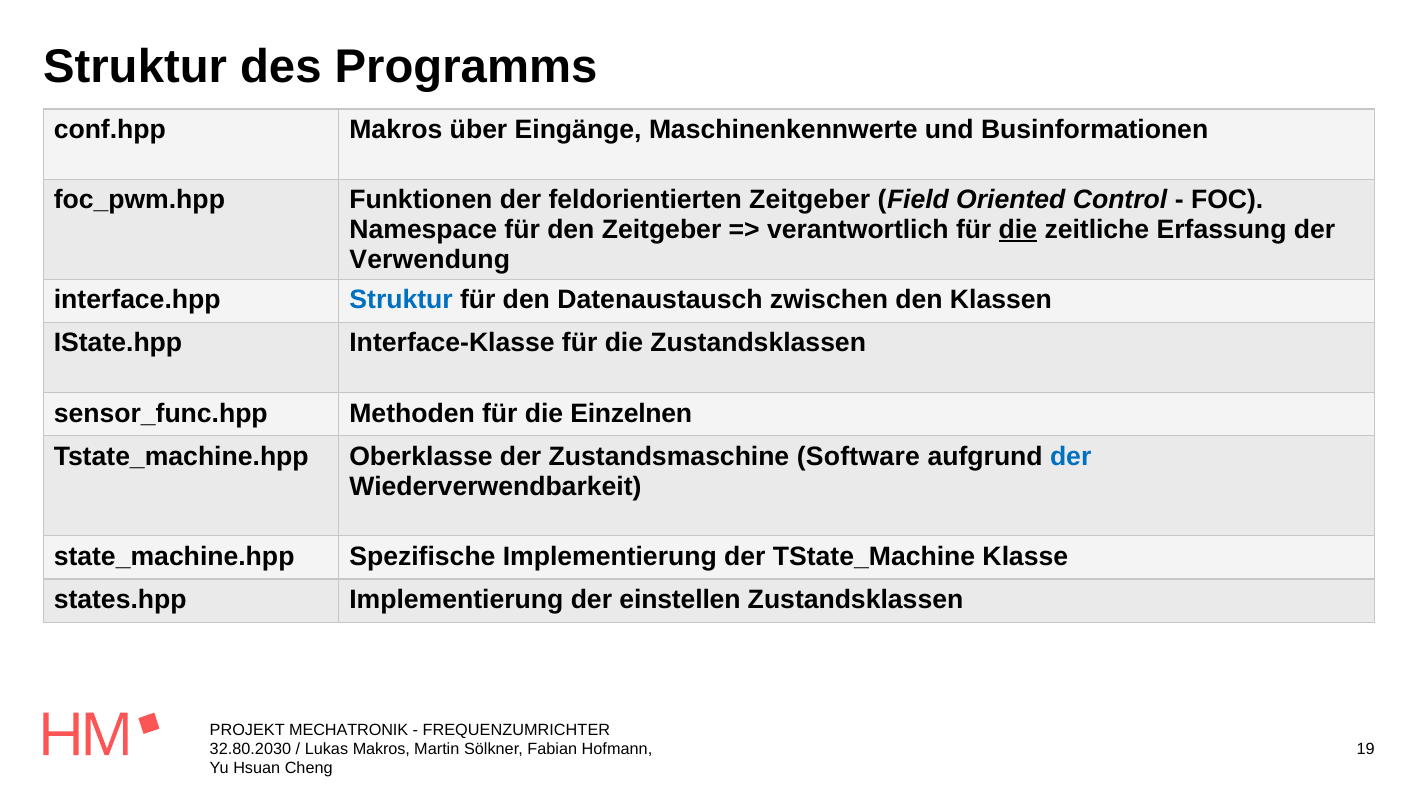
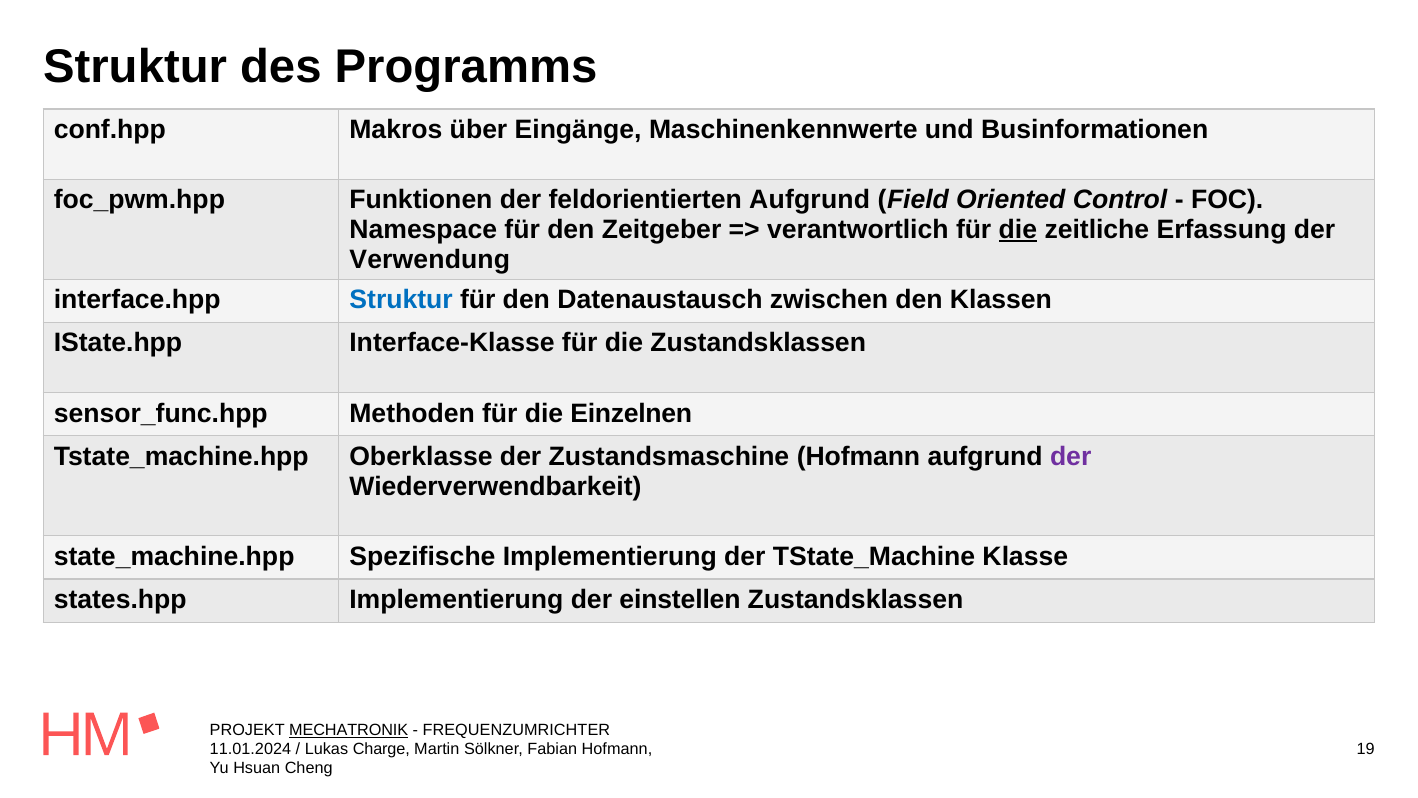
feldorientierten Zeitgeber: Zeitgeber -> Aufgrund
Zustandsmaschine Software: Software -> Hofmann
der at (1071, 456) colour: blue -> purple
MECHATRONIK underline: none -> present
32.80.2030: 32.80.2030 -> 11.01.2024
Lukas Makros: Makros -> Charge
